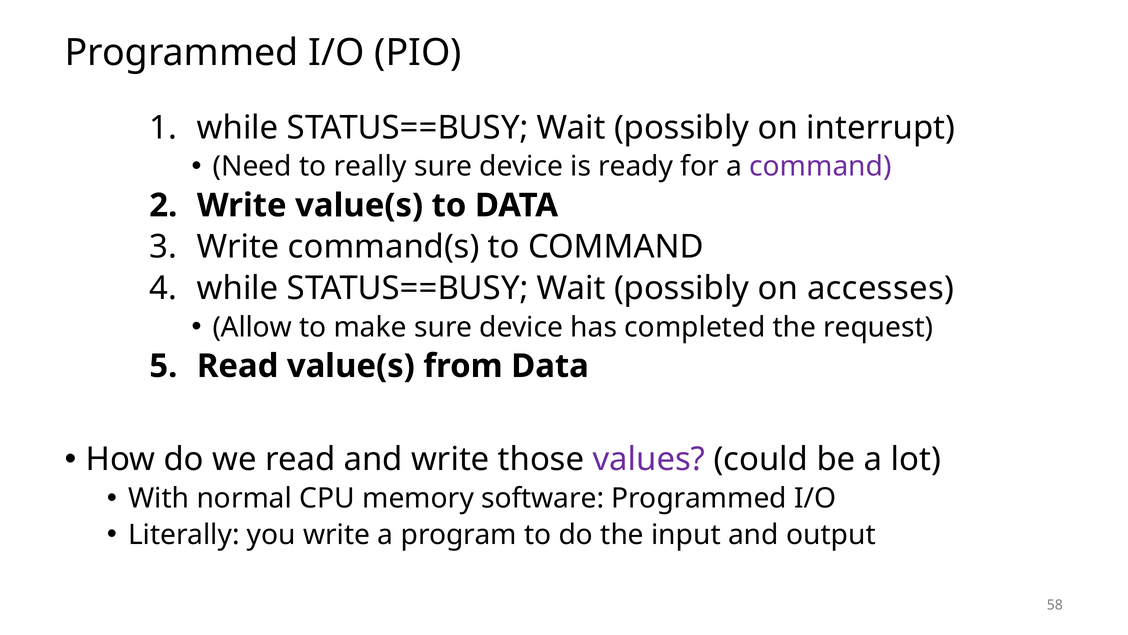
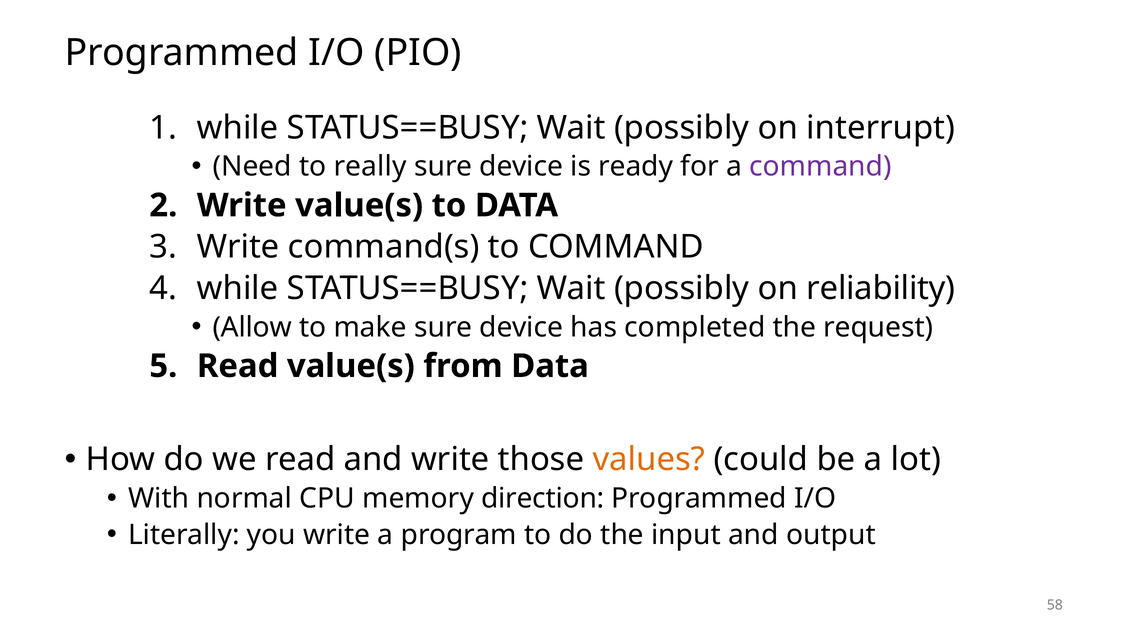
accesses: accesses -> reliability
values colour: purple -> orange
software: software -> direction
